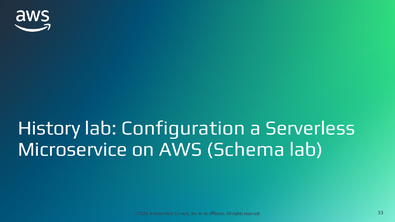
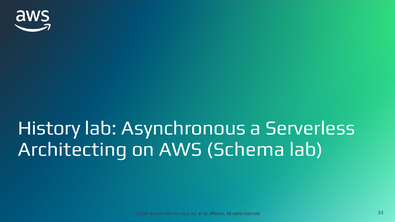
Configuration: Configuration -> Asynchronous
Microservice: Microservice -> Architecting
